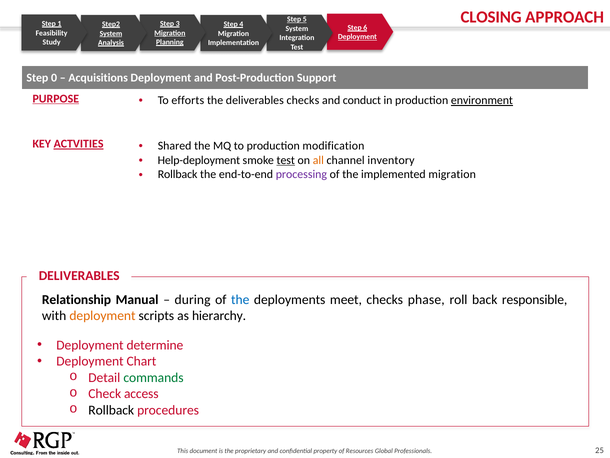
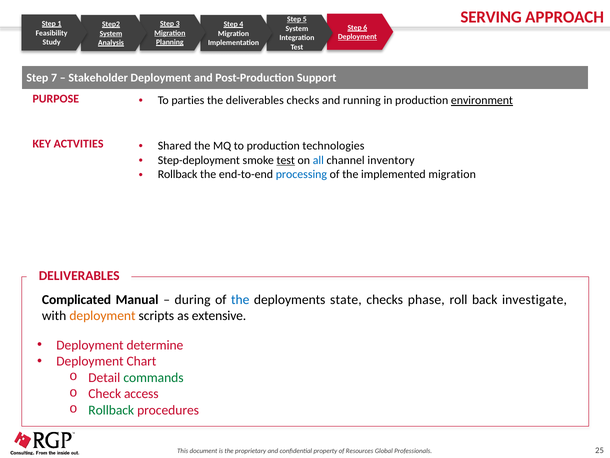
CLOSING: CLOSING -> SERVING
0: 0 -> 7
Acquisitions: Acquisitions -> Stakeholder
PURPOSE underline: present -> none
efforts: efforts -> parties
conduct: conduct -> running
ACTVITIES underline: present -> none
modification: modification -> technologies
Help-deployment: Help-deployment -> Step-deployment
all colour: orange -> blue
processing colour: purple -> blue
Relationship: Relationship -> Complicated
meet: meet -> state
responsible: responsible -> investigate
hierarchy: hierarchy -> extensive
Rollback at (111, 410) colour: black -> green
